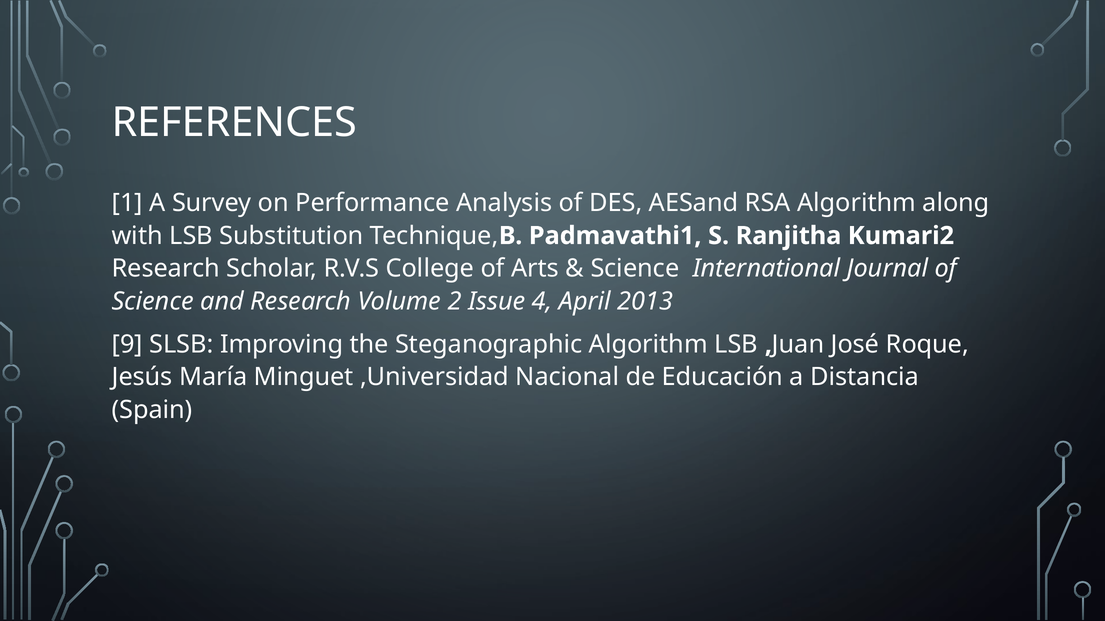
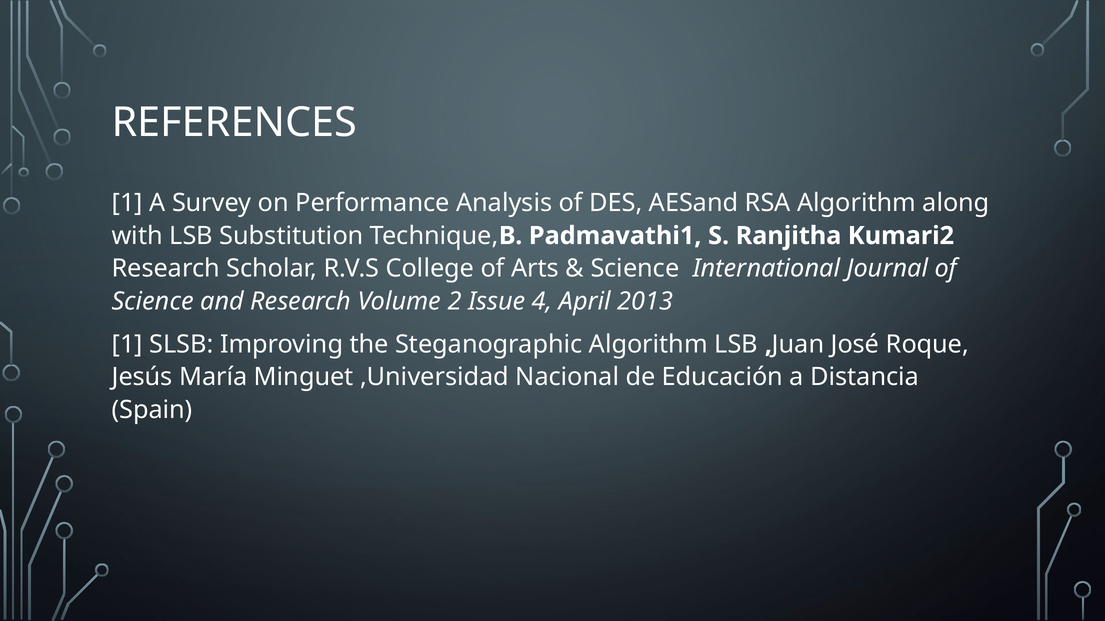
9 at (127, 345): 9 -> 1
